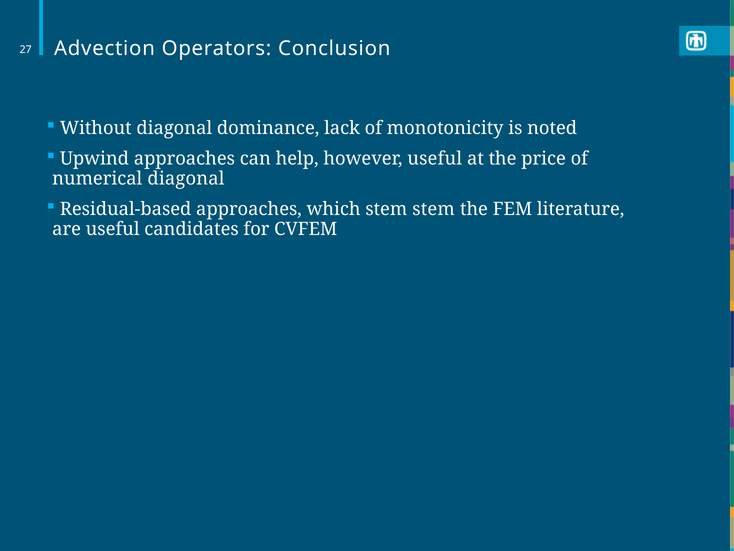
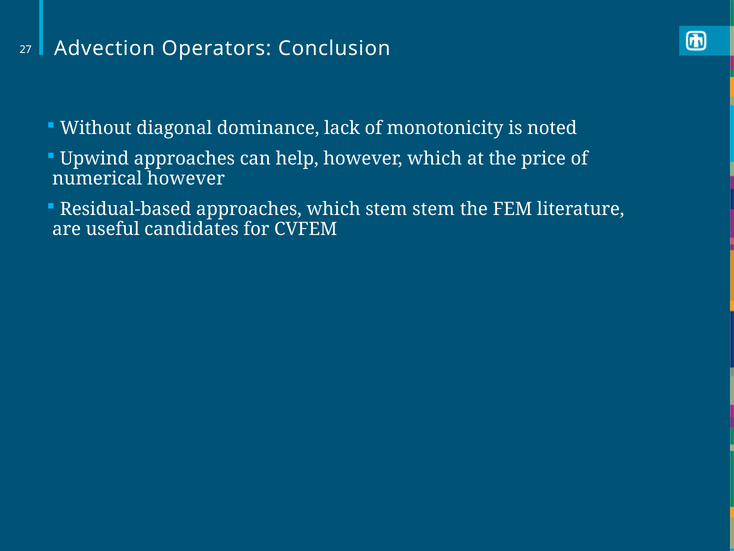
however useful: useful -> which
numerical diagonal: diagonal -> however
